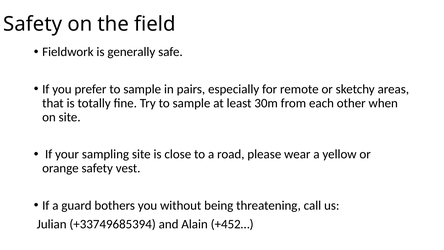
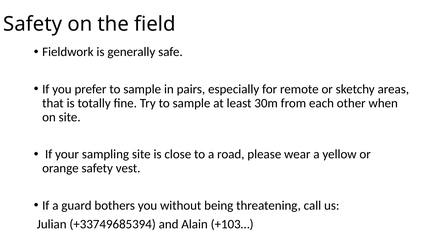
+452…: +452… -> +103…
